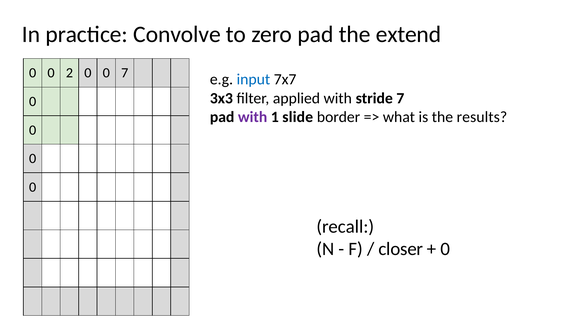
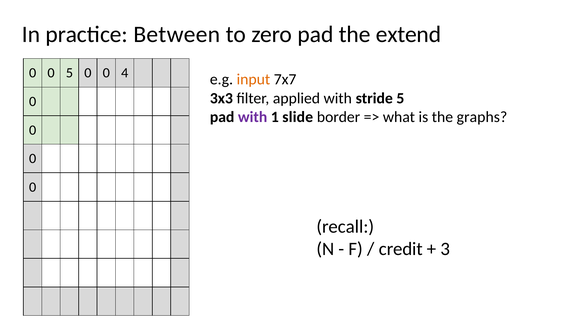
Convolve: Convolve -> Between
0 2: 2 -> 5
0 7: 7 -> 4
input colour: blue -> orange
stride 7: 7 -> 5
results: results -> graphs
closer: closer -> credit
0 at (445, 249): 0 -> 3
